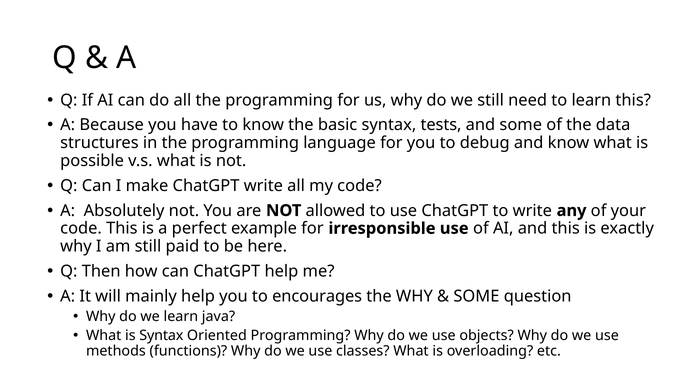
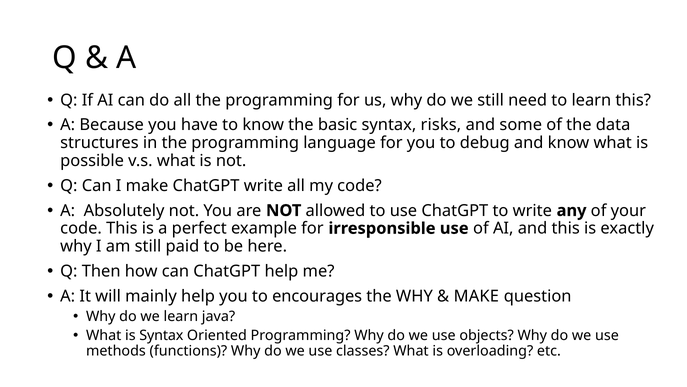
tests: tests -> risks
SOME at (476, 296): SOME -> MAKE
